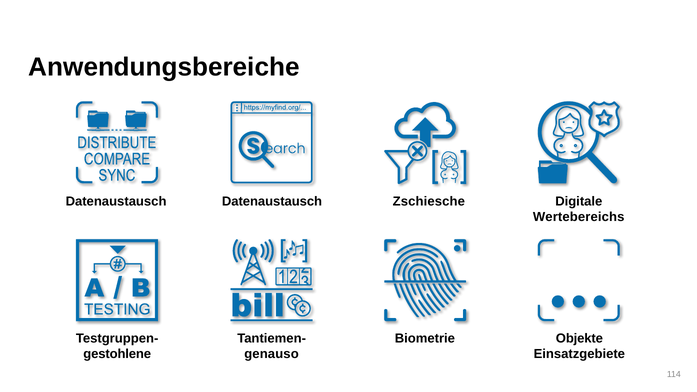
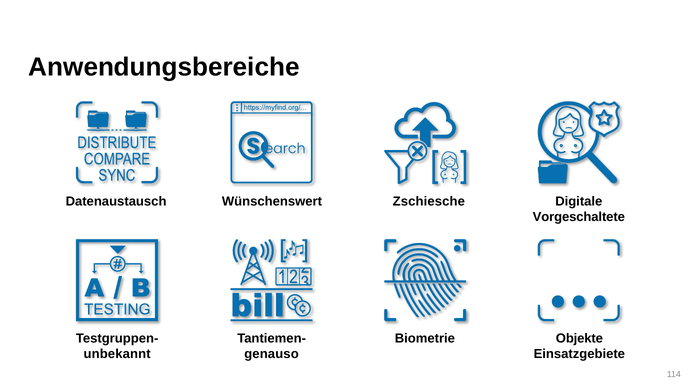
Datenaustausch at (272, 201): Datenaustausch -> Wünschenswert
Wertebereichs: Wertebereichs -> Vorgeschaltete
gestohlene: gestohlene -> unbekannt
